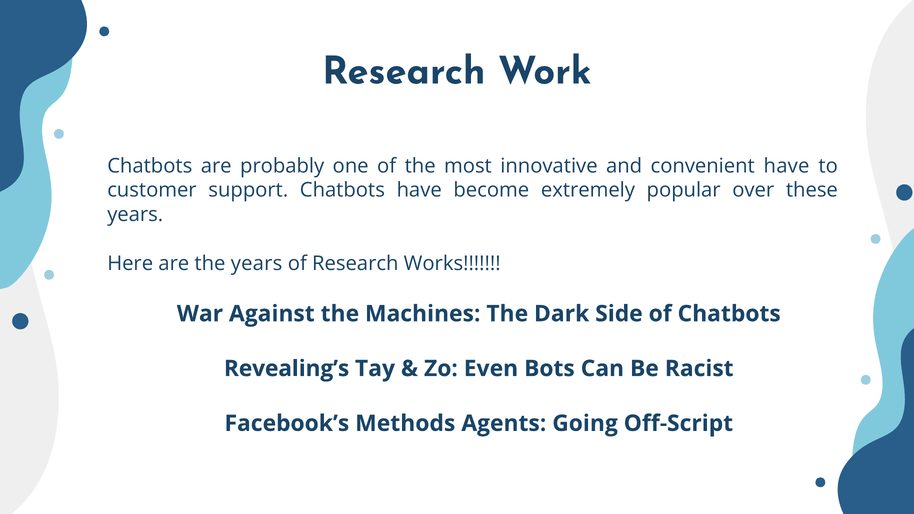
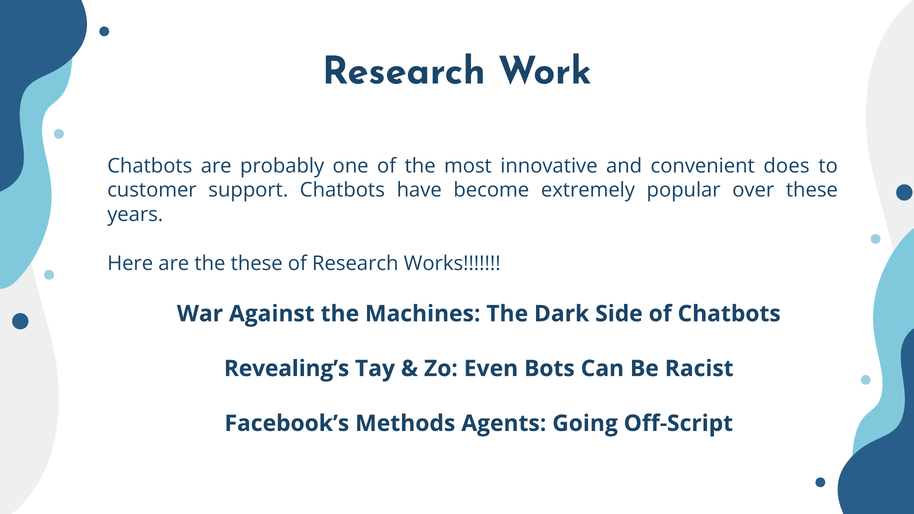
convenient have: have -> does
the years: years -> these
